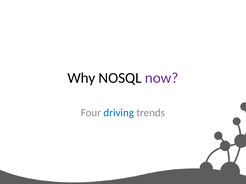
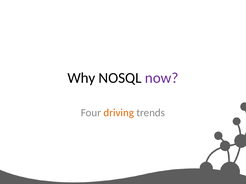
driving colour: blue -> orange
